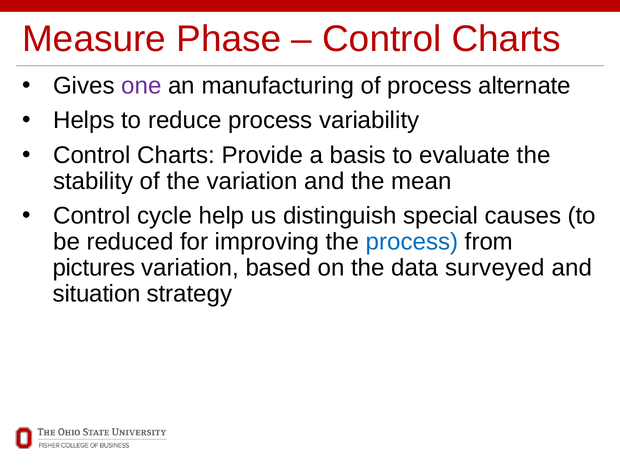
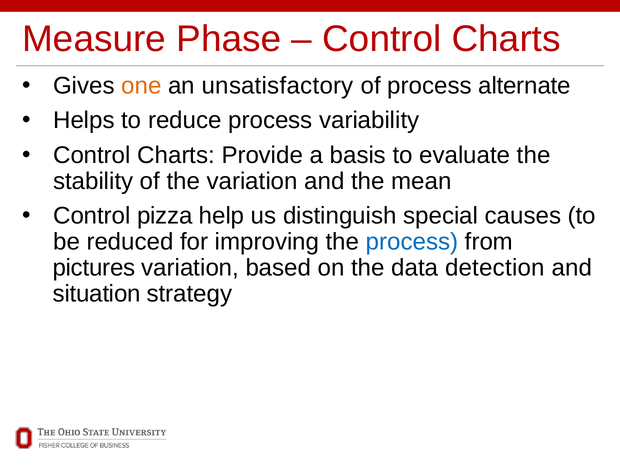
one colour: purple -> orange
manufacturing: manufacturing -> unsatisfactory
cycle: cycle -> pizza
surveyed: surveyed -> detection
